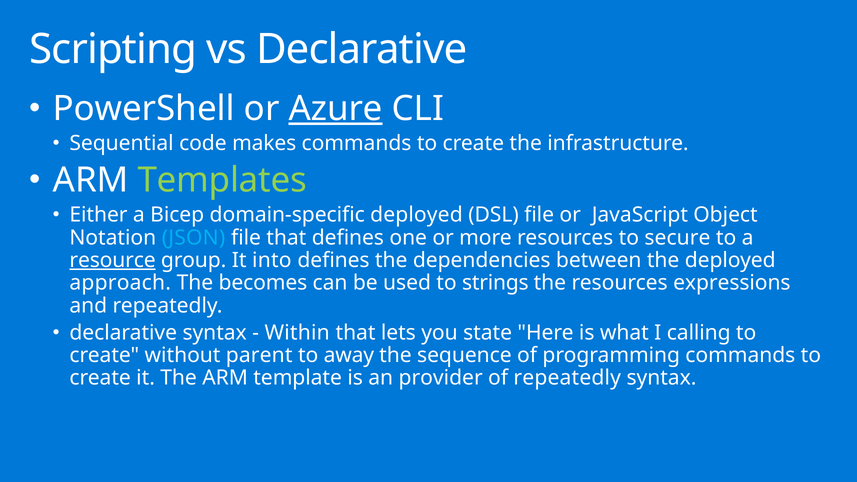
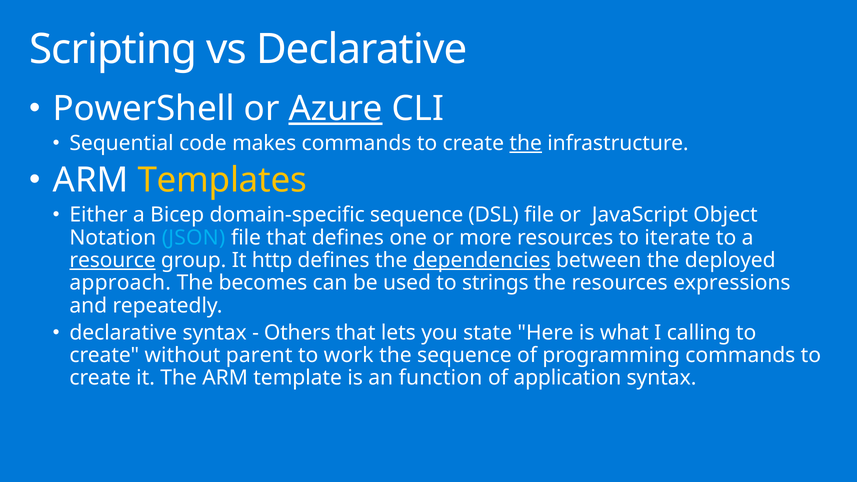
the at (526, 143) underline: none -> present
Templates colour: light green -> yellow
domain-specific deployed: deployed -> sequence
secure: secure -> iterate
into: into -> http
dependencies underline: none -> present
Within: Within -> Others
away: away -> work
provider: provider -> function
of repeatedly: repeatedly -> application
